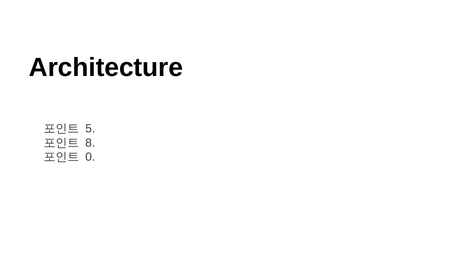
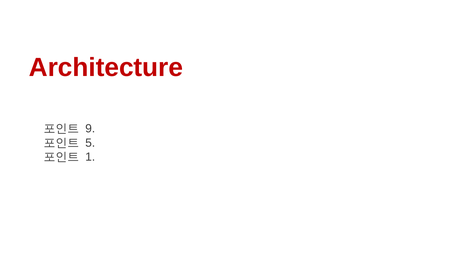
Architecture colour: black -> red
5: 5 -> 9
8: 8 -> 5
0: 0 -> 1
